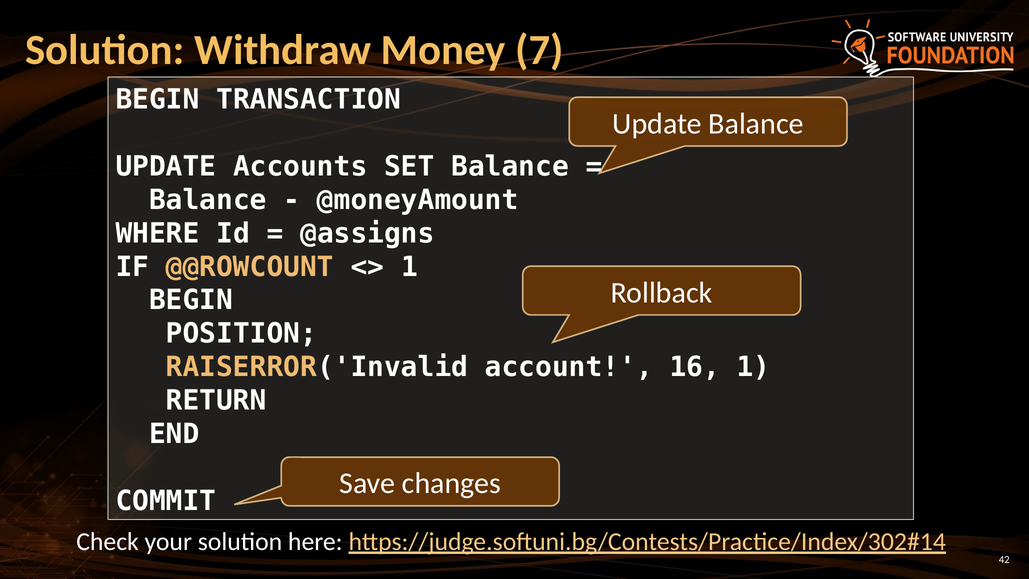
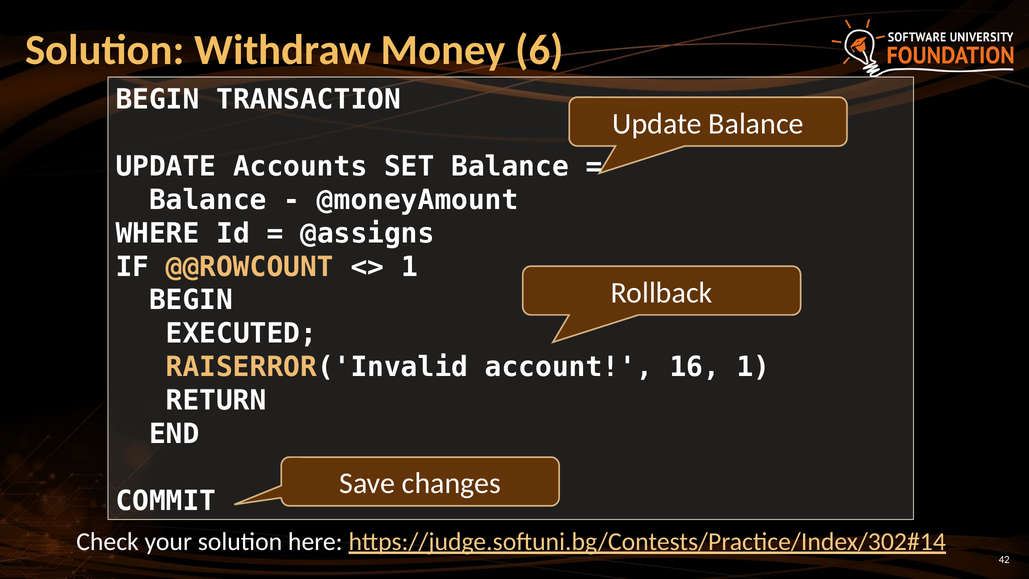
7: 7 -> 6
POSITION: POSITION -> EXECUTED
